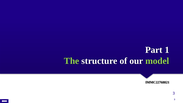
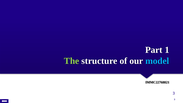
model colour: light green -> light blue
